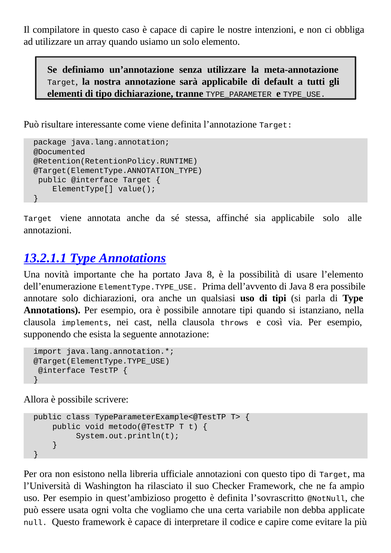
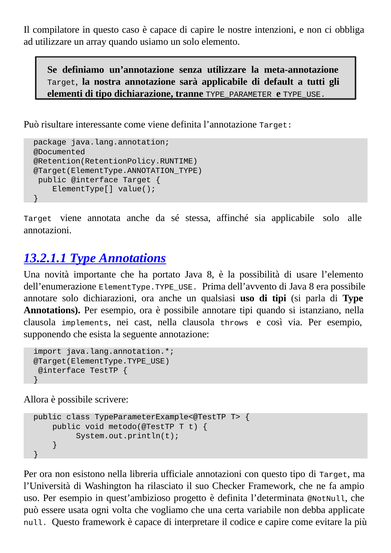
l’sovrascritto: l’sovrascritto -> l’determinata
